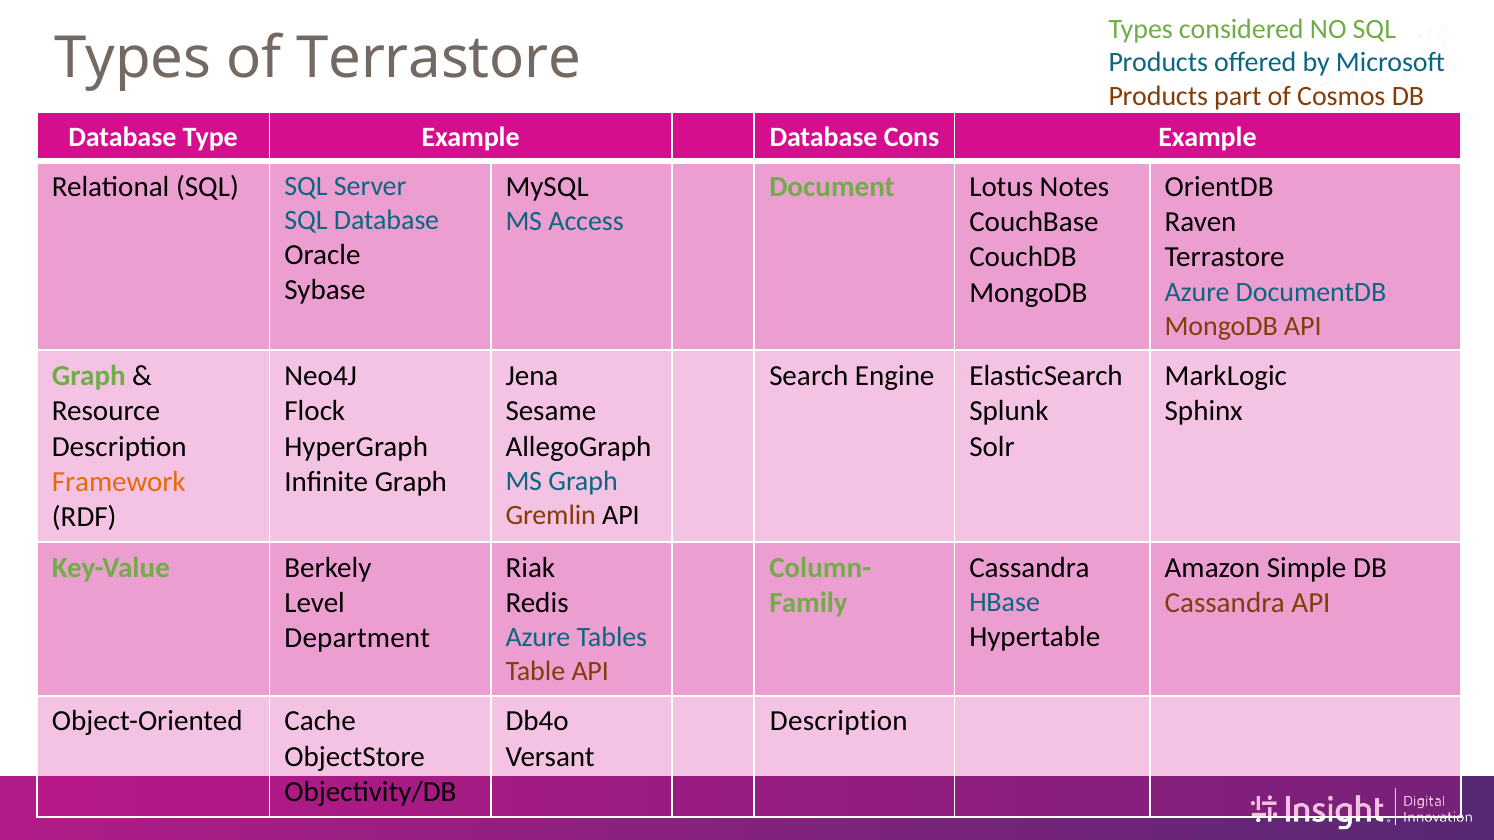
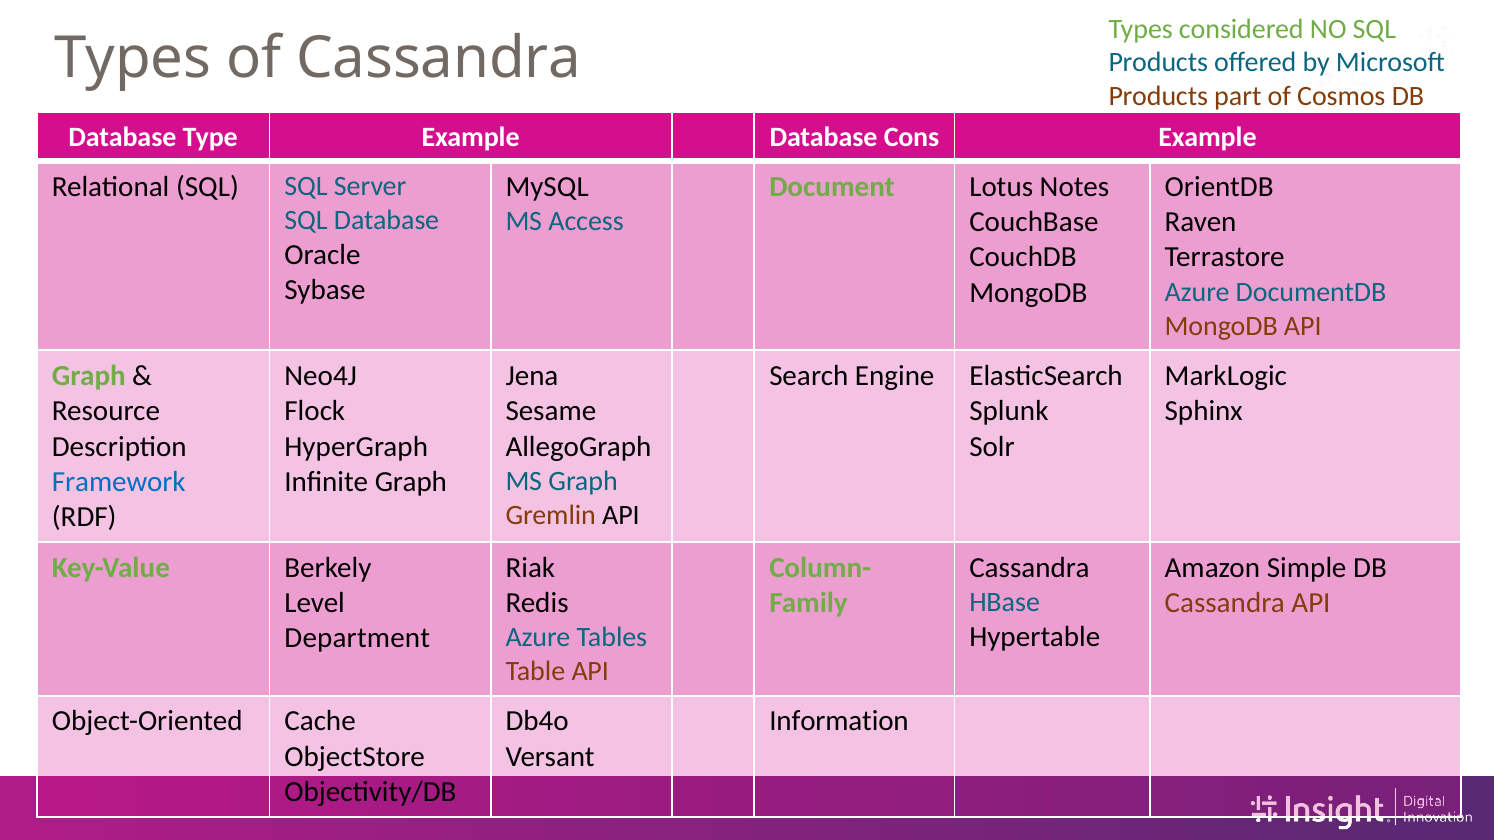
of Terrastore: Terrastore -> Cassandra
Framework colour: orange -> blue
Description at (839, 722): Description -> Information
